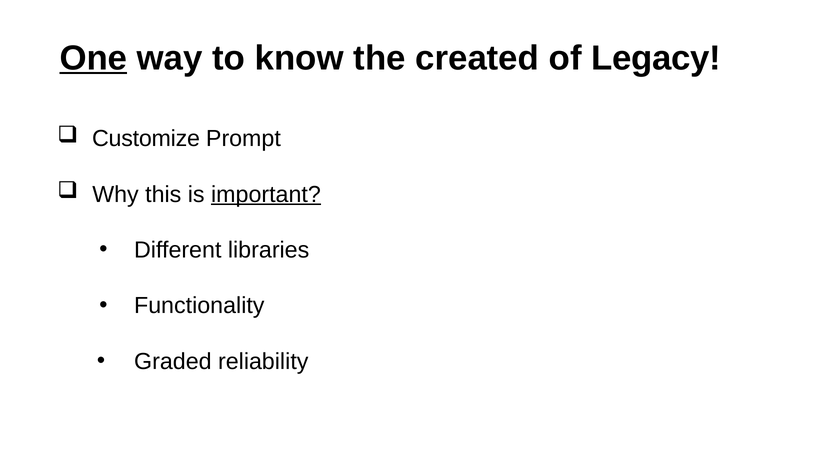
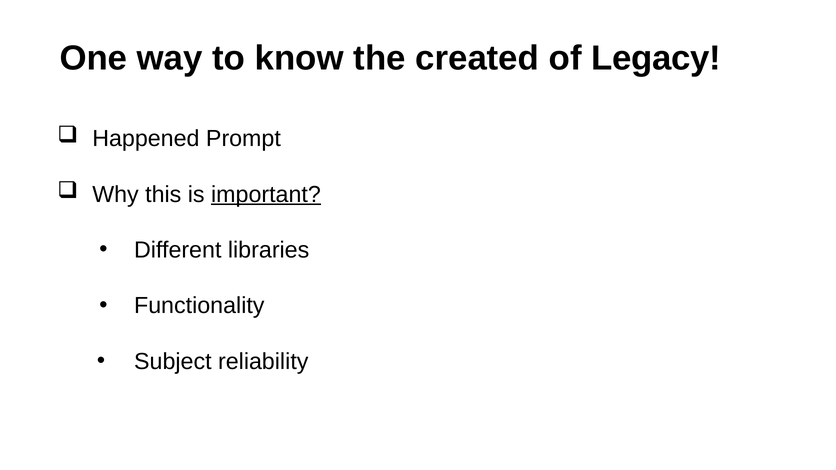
One underline: present -> none
Customize: Customize -> Happened
Graded: Graded -> Subject
